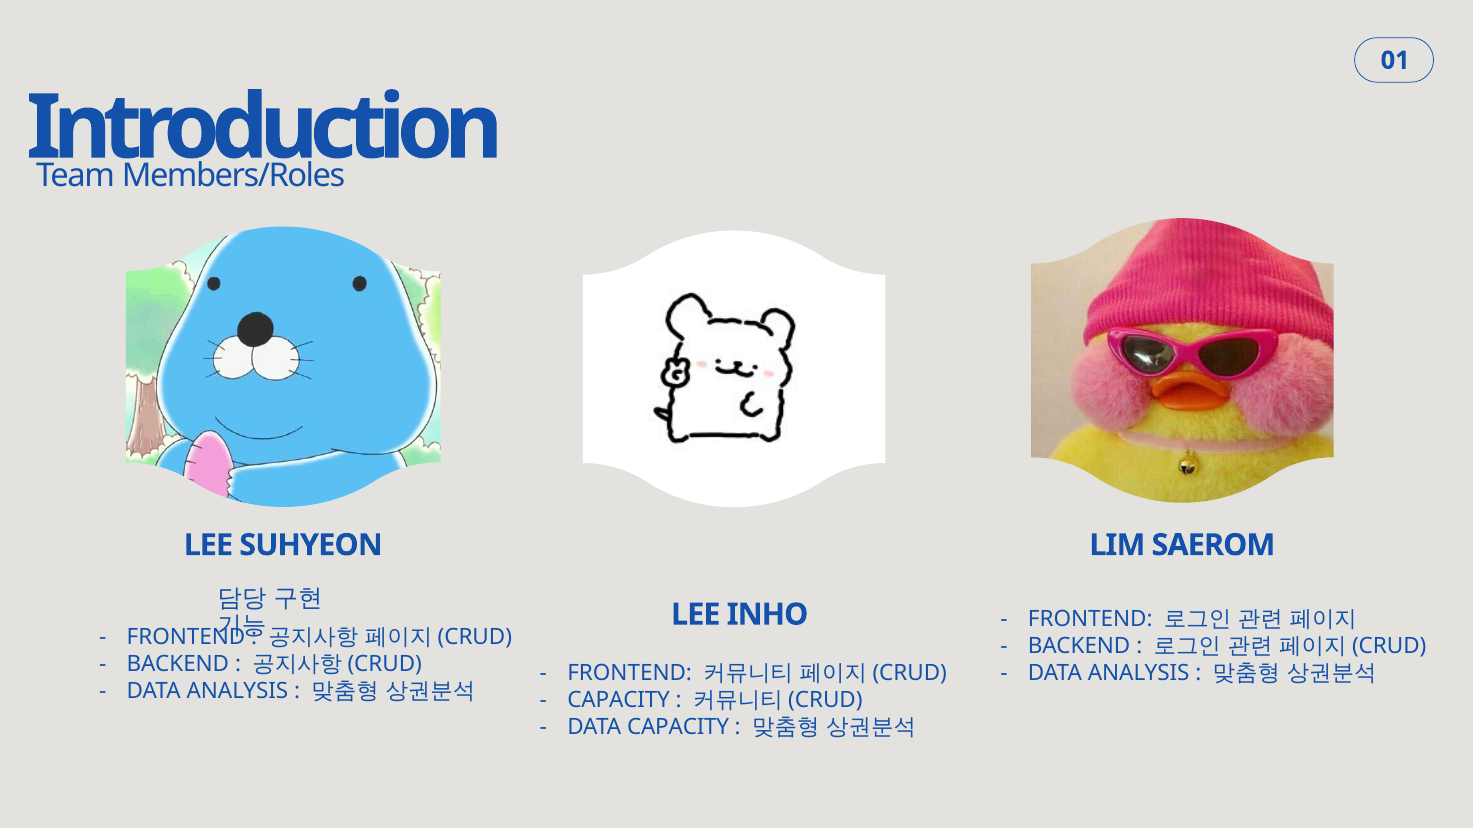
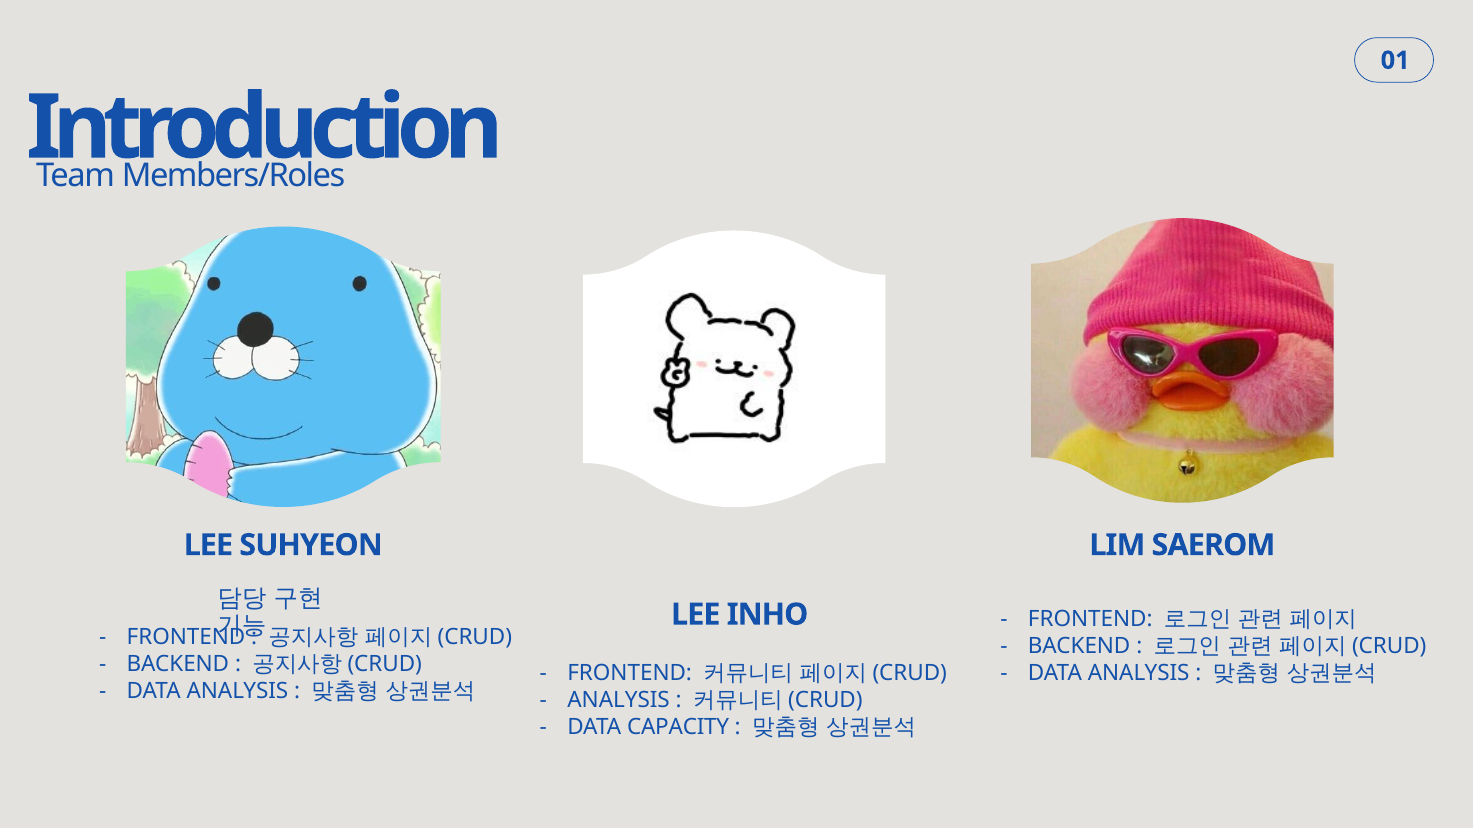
CAPACITY at (619, 701): CAPACITY -> ANALYSIS
